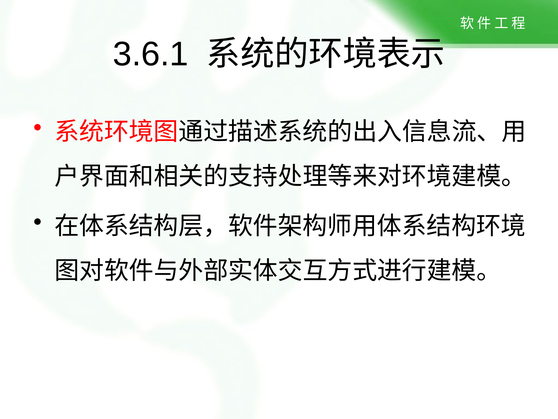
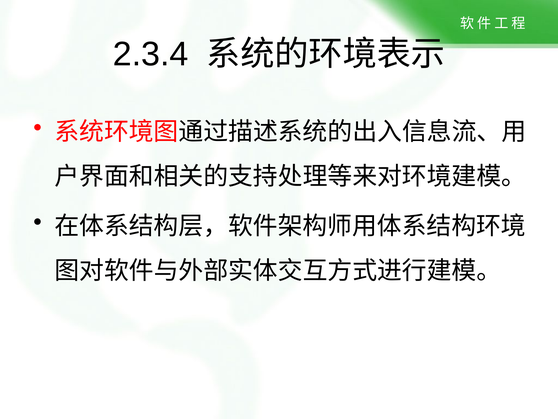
3.6.1: 3.6.1 -> 2.3.4
